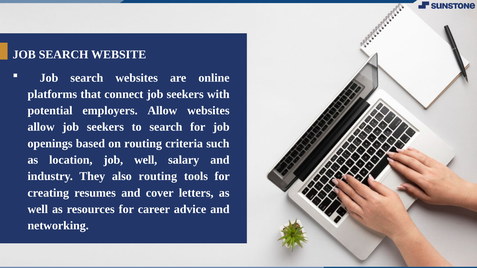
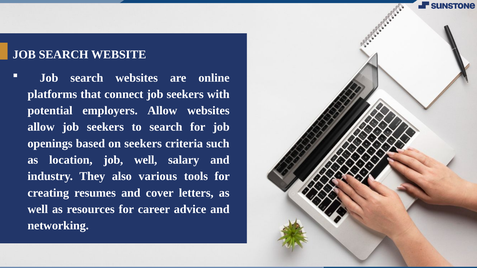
on routing: routing -> seekers
also routing: routing -> various
